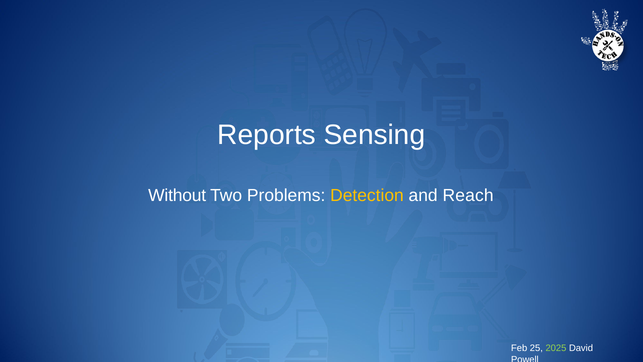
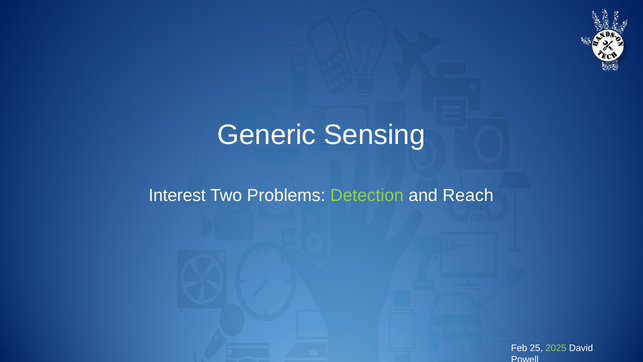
Reports: Reports -> Generic
Without: Without -> Interest
Detection colour: yellow -> light green
